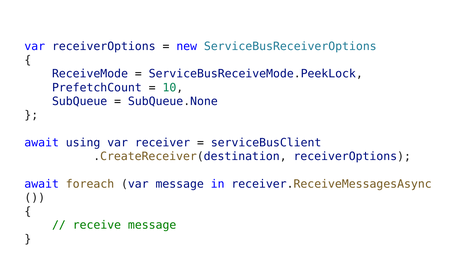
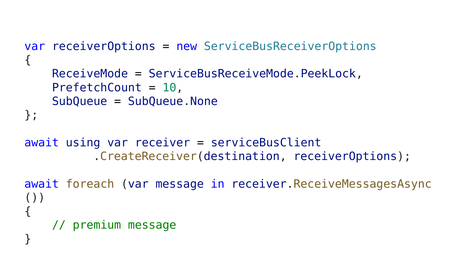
receive: receive -> premium
